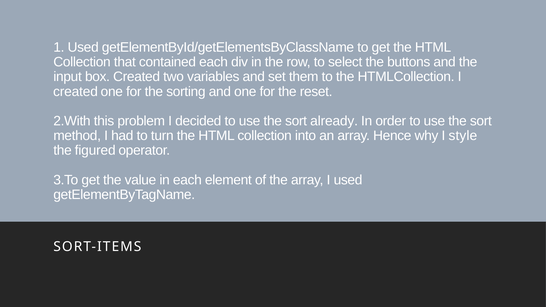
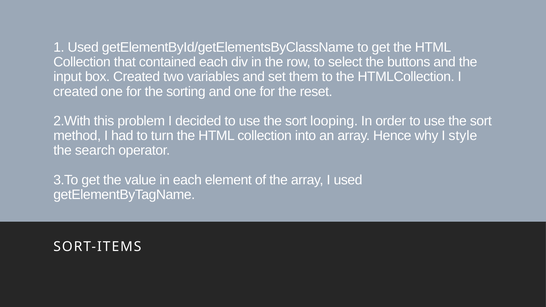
already: already -> looping
figured: figured -> search
